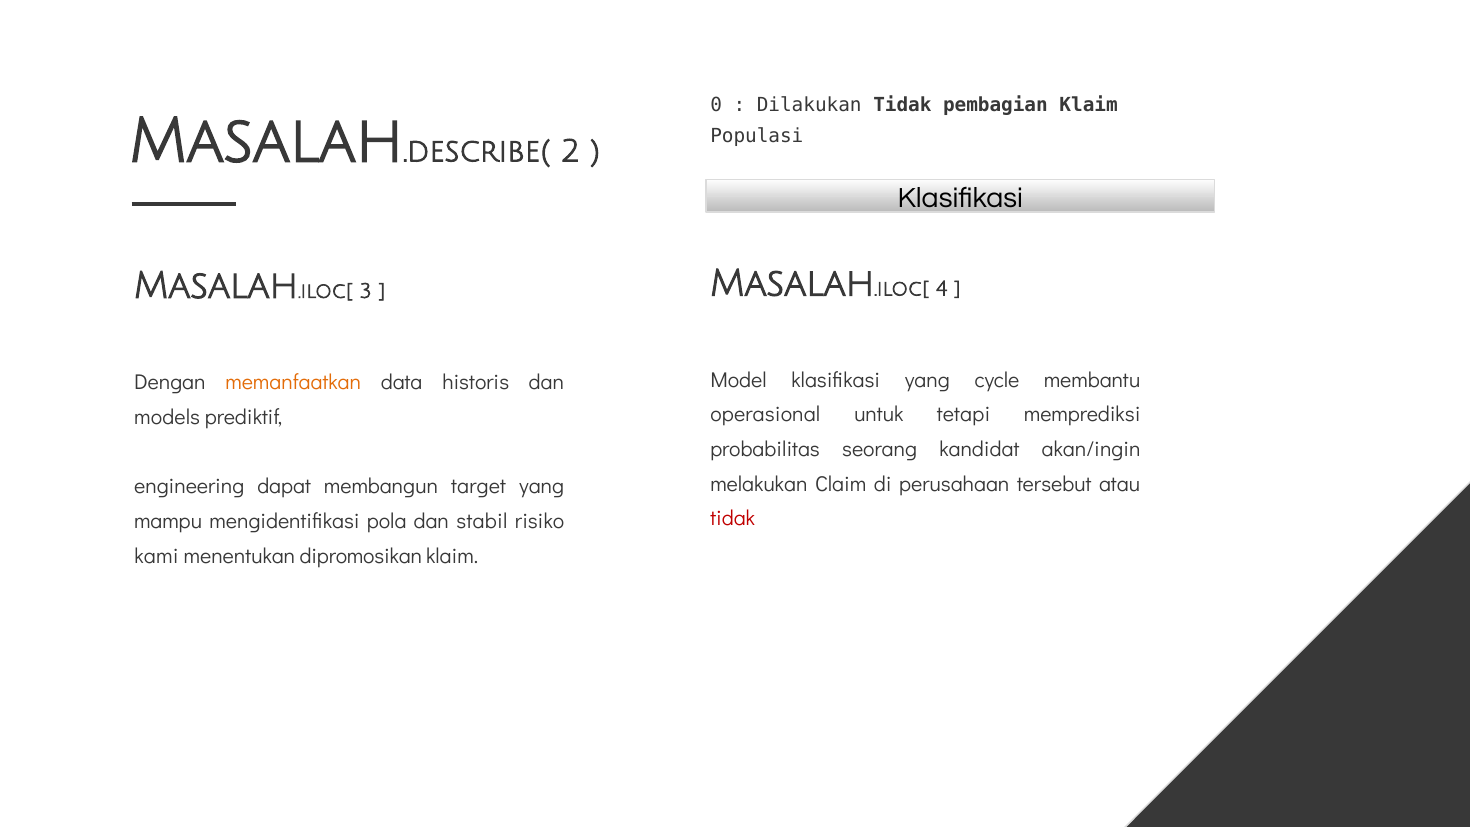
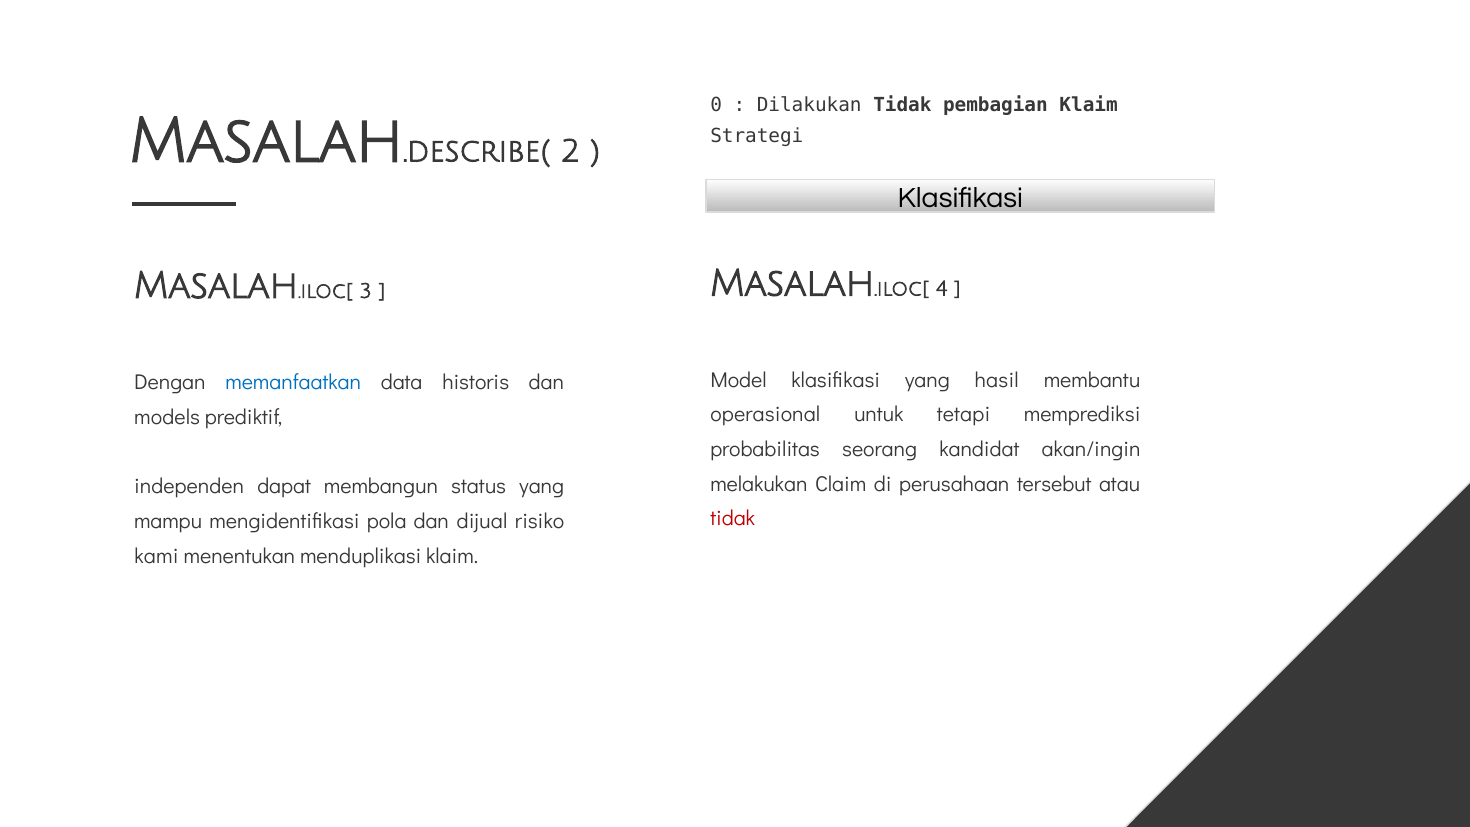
Populasi: Populasi -> Strategi
cycle: cycle -> hasil
memanfaatkan colour: orange -> blue
engineering: engineering -> independen
target: target -> status
stabil: stabil -> dijual
dipromosikan: dipromosikan -> menduplikasi
